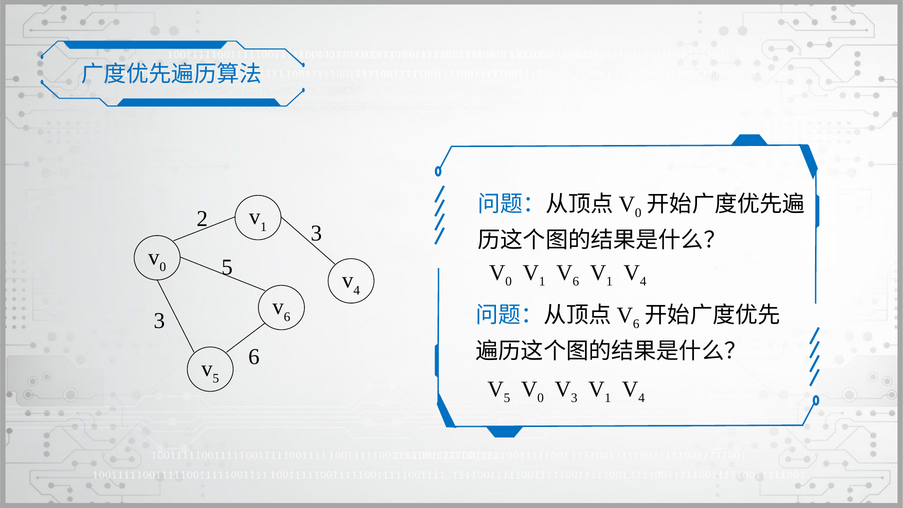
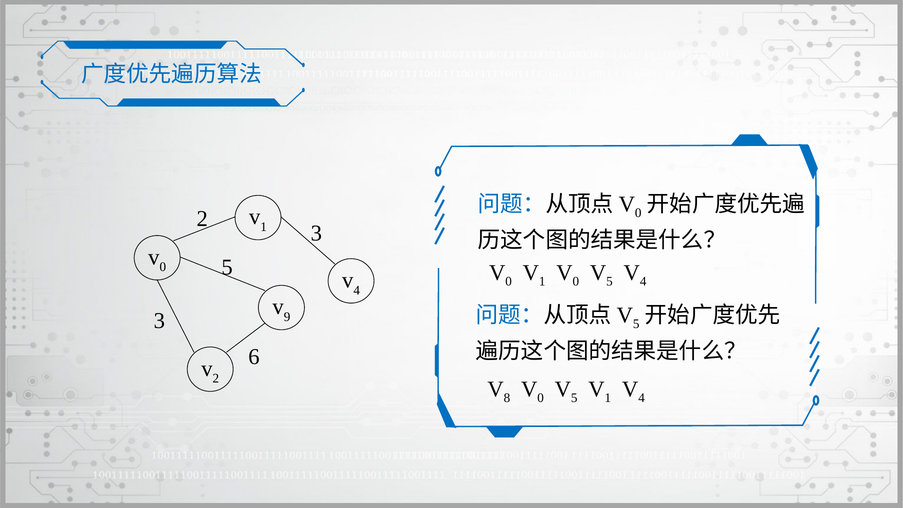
6 at (576, 281): 6 -> 0
1 at (610, 281): 1 -> 5
6 at (287, 317): 6 -> 9
6 at (636, 324): 6 -> 5
5 at (216, 378): 5 -> 2
5 at (507, 398): 5 -> 8
3 at (574, 398): 3 -> 5
